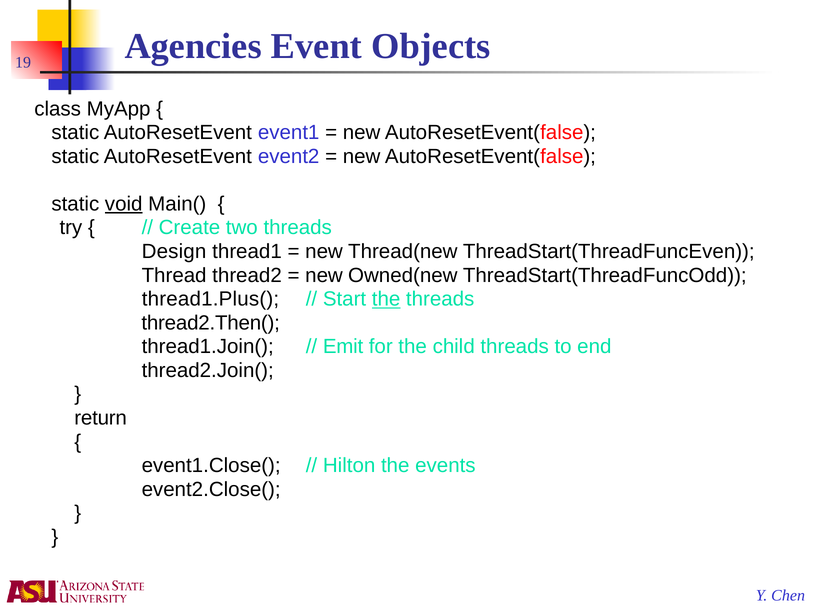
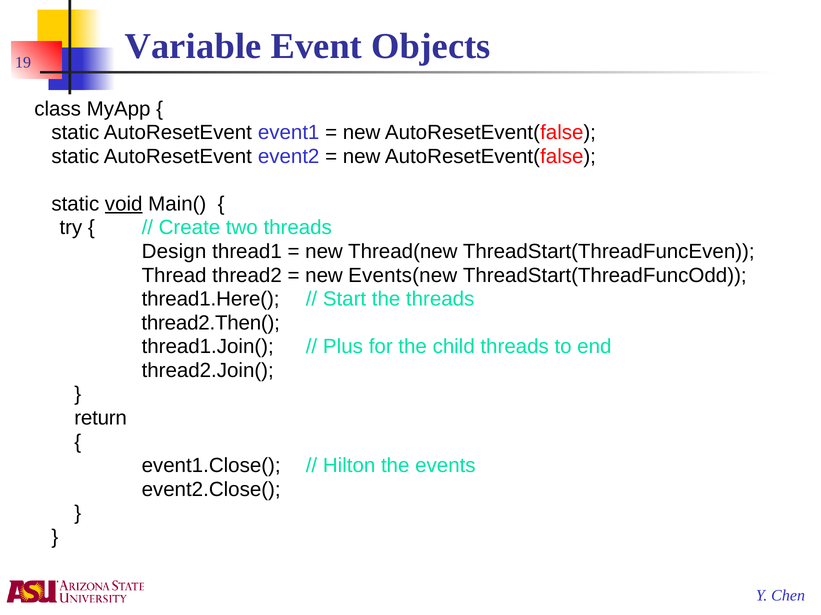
Agencies: Agencies -> Variable
Owned(new: Owned(new -> Events(new
thread1.Plus(: thread1.Plus( -> thread1.Here(
the at (386, 299) underline: present -> none
Emit: Emit -> Plus
